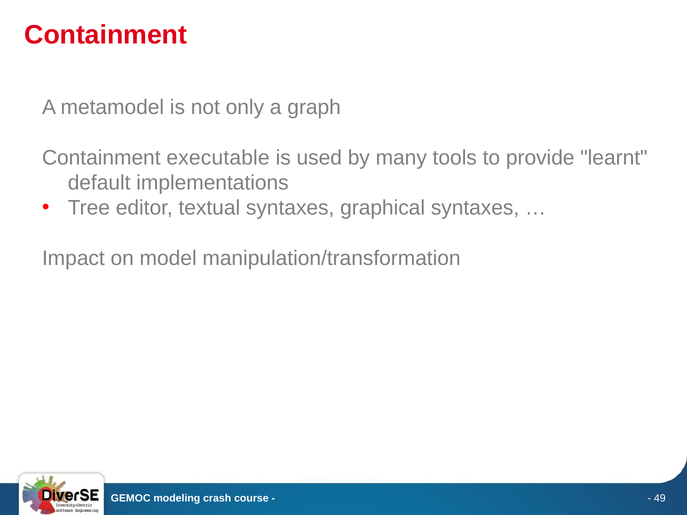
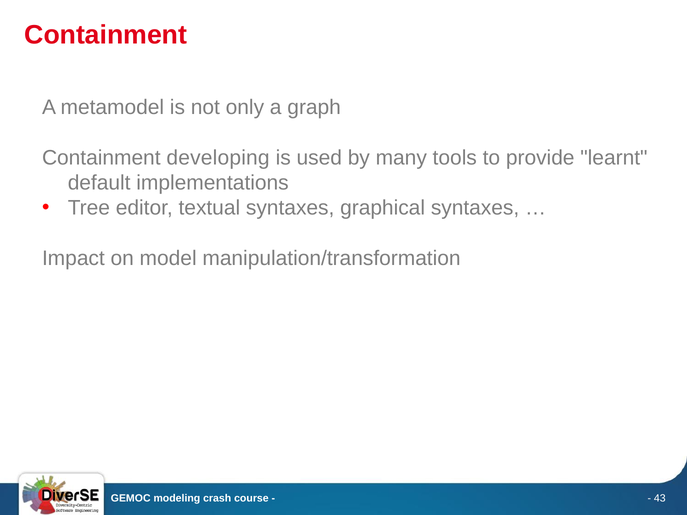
executable: executable -> developing
49: 49 -> 43
